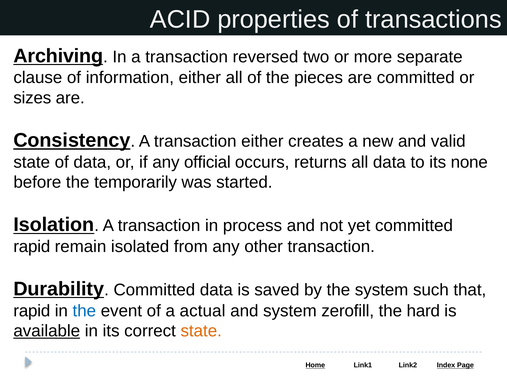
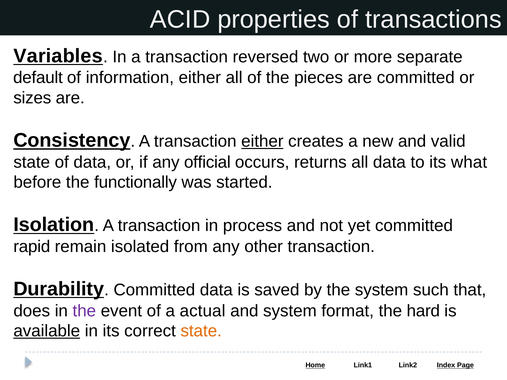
Archiving: Archiving -> Variables
clause: clause -> default
either at (262, 141) underline: none -> present
none: none -> what
temporarily: temporarily -> functionally
rapid at (32, 311): rapid -> does
the at (84, 311) colour: blue -> purple
zerofill: zerofill -> format
